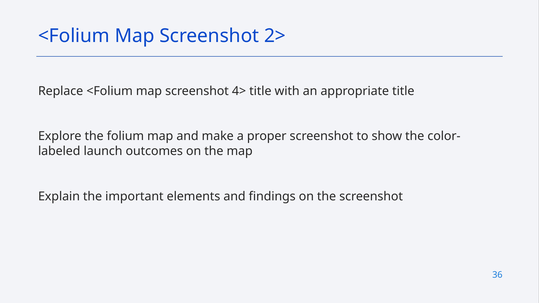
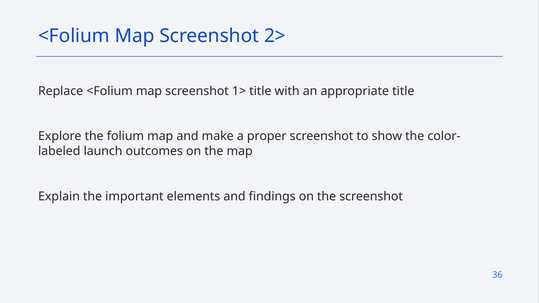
4>: 4> -> 1>
